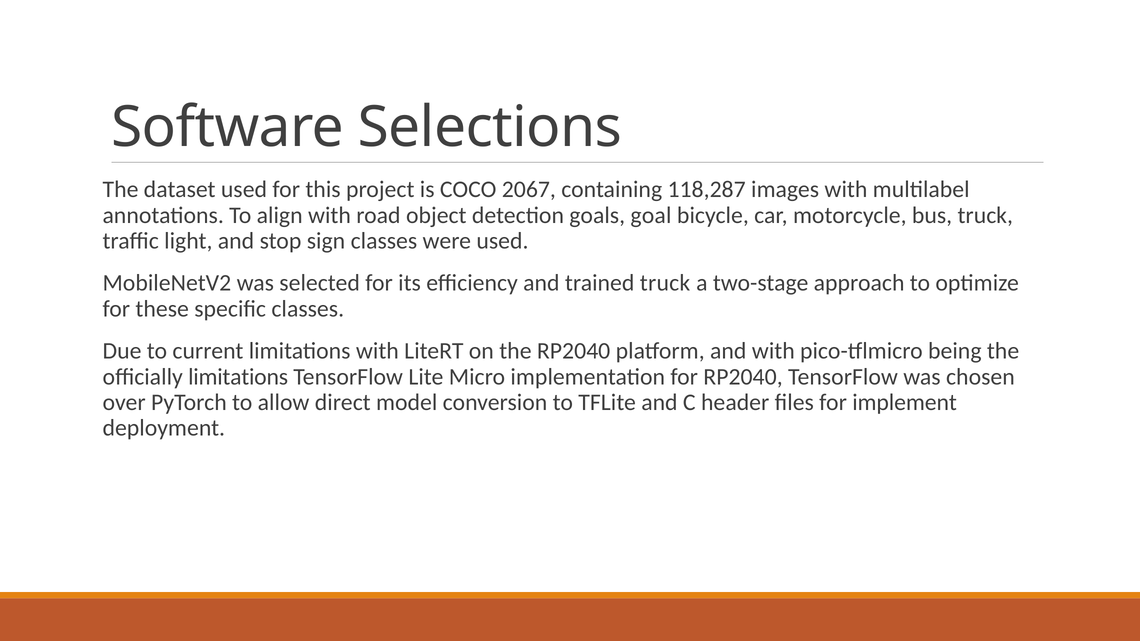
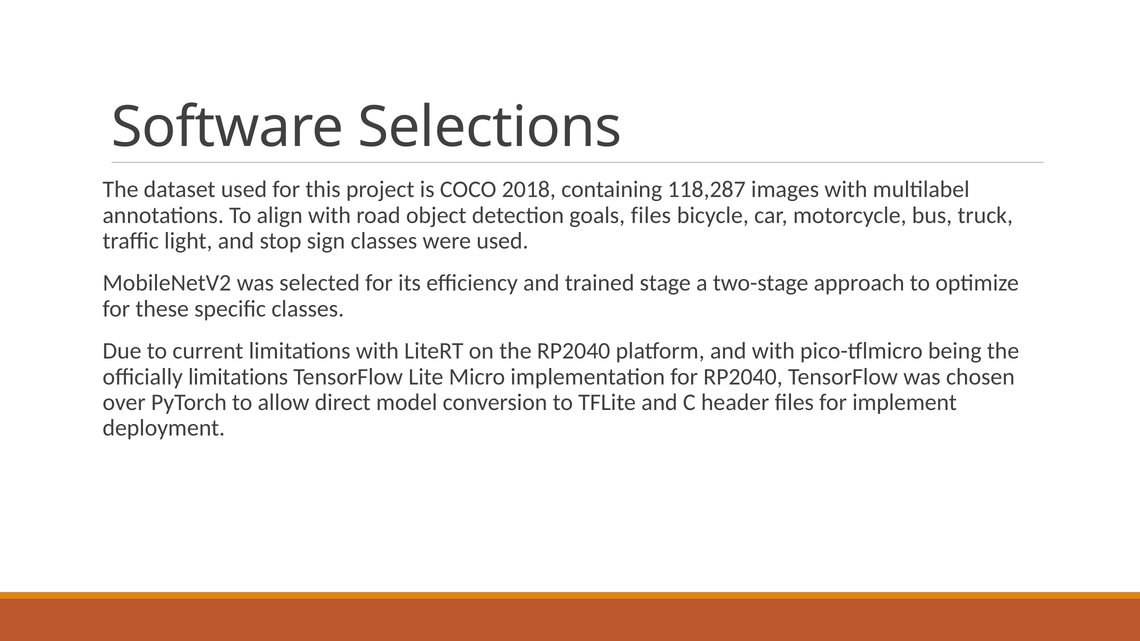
2067: 2067 -> 2018
goals goal: goal -> files
trained truck: truck -> stage
